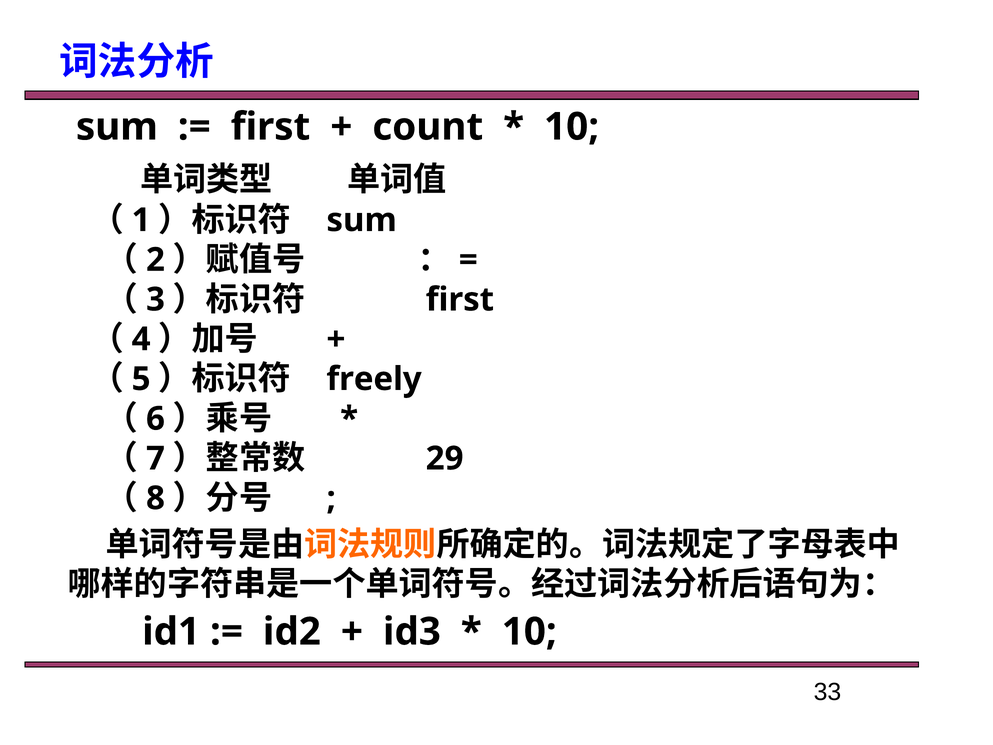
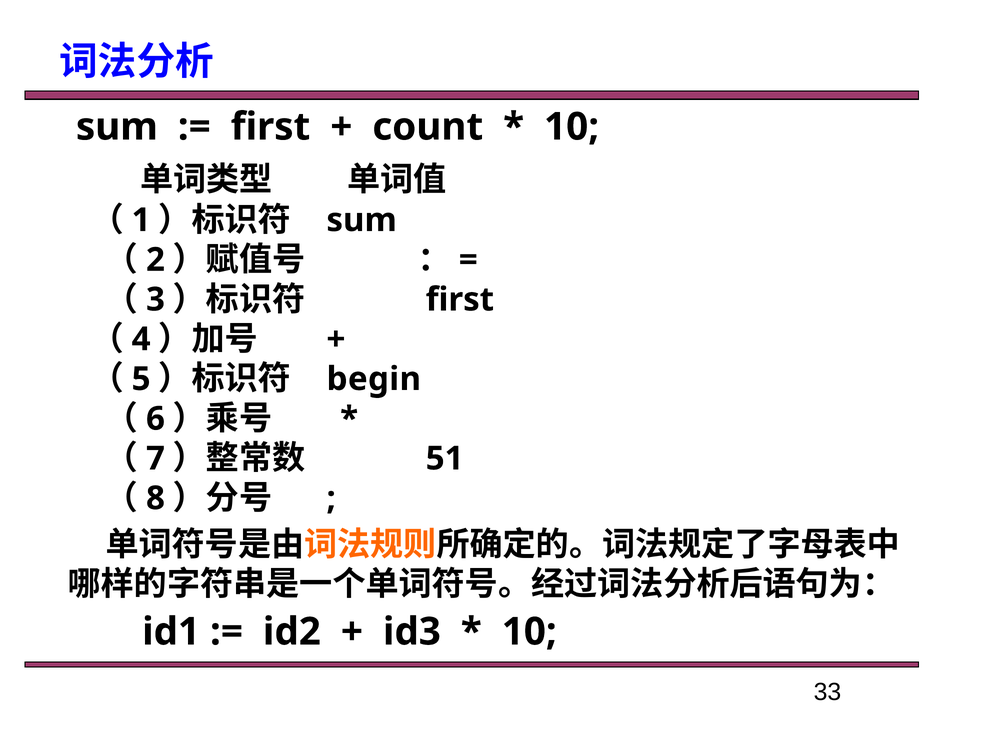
freely: freely -> begin
29: 29 -> 51
